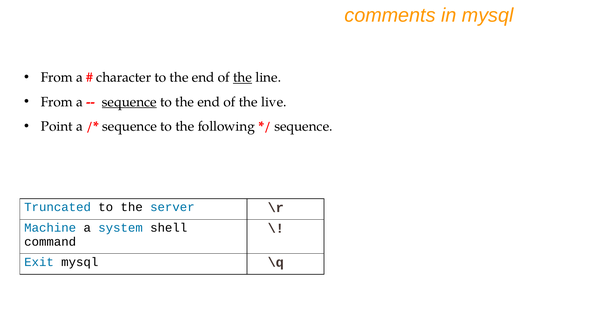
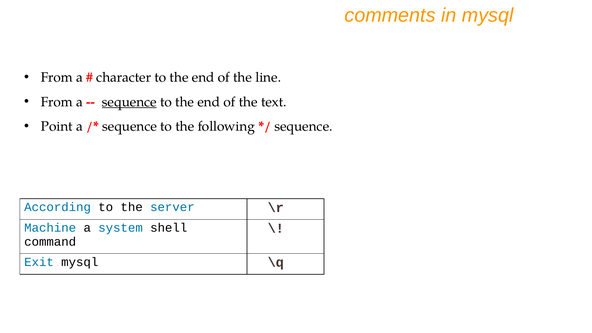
the at (243, 77) underline: present -> none
live: live -> text
Truncated: Truncated -> According
